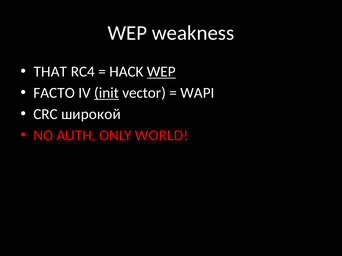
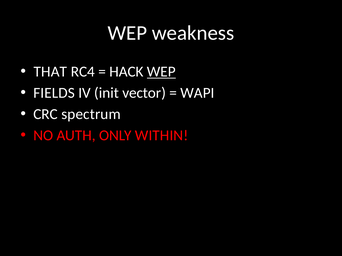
FACTO: FACTO -> FIELDS
init underline: present -> none
широкой: широкой -> spectrum
WORLD: WORLD -> WITHIN
